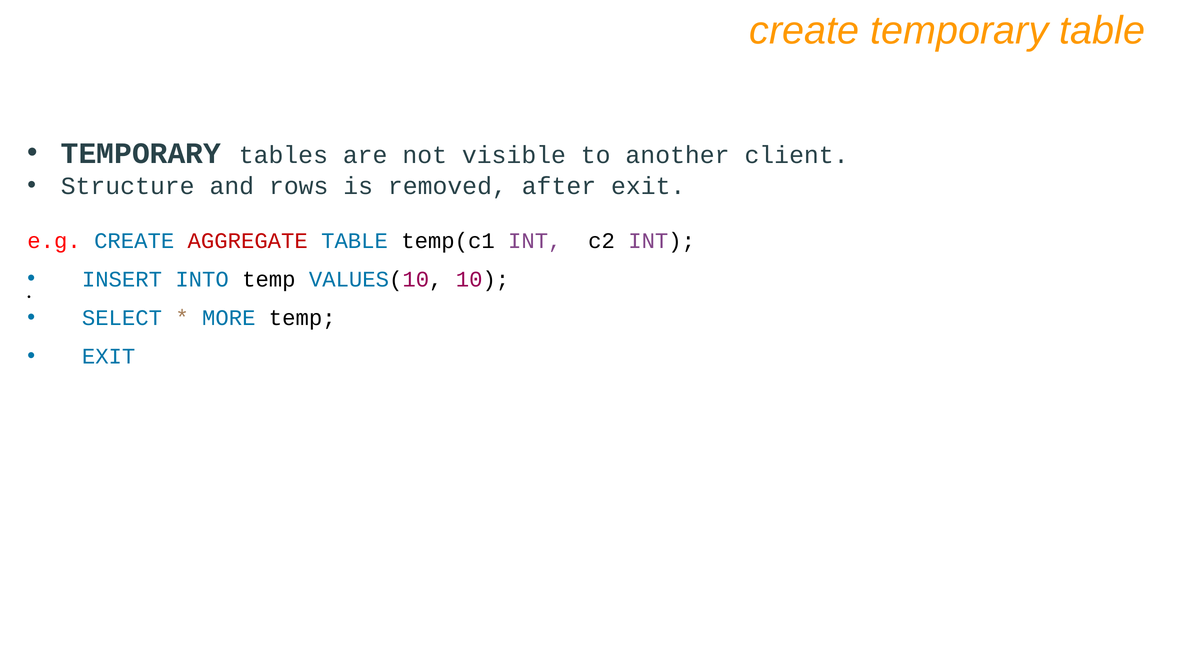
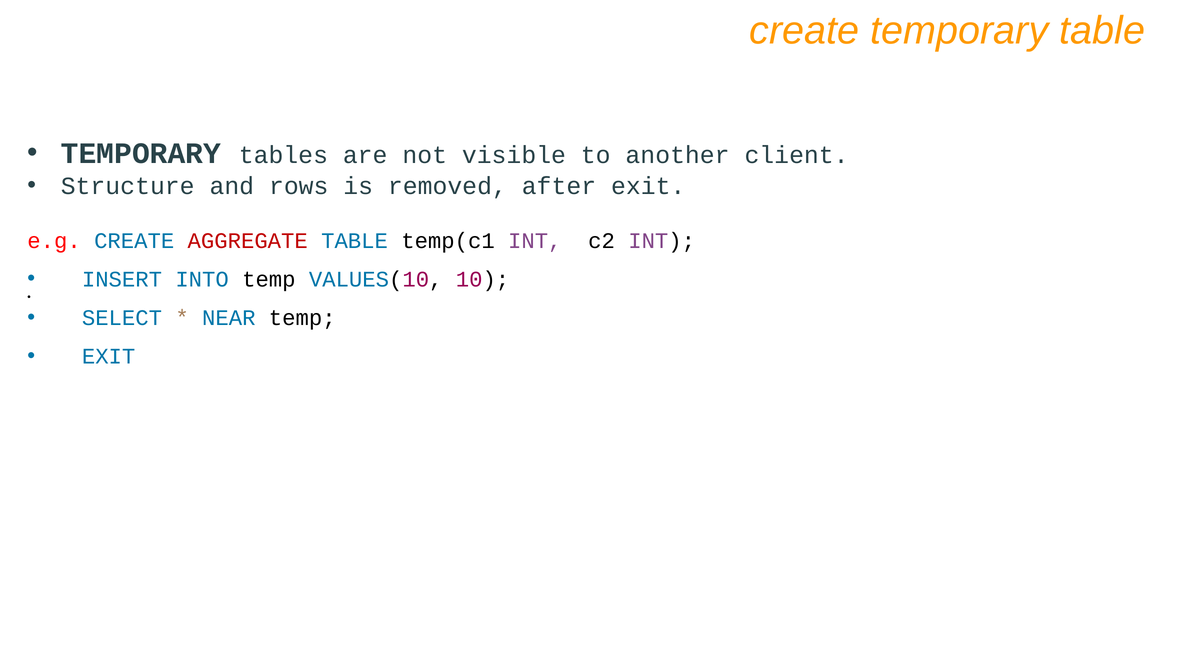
MORE: MORE -> NEAR
